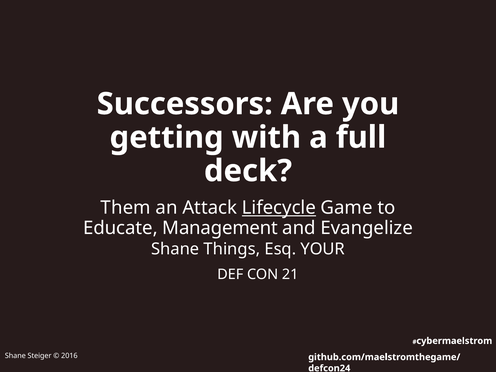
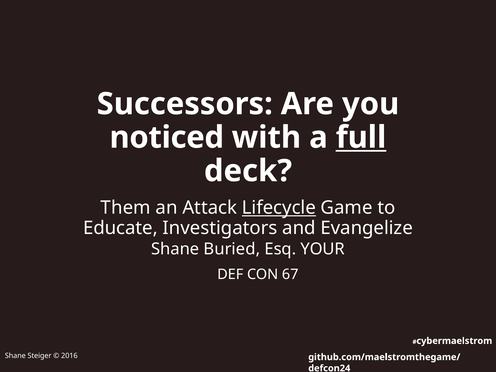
getting: getting -> noticed
full underline: none -> present
Management: Management -> Investigators
Things: Things -> Buried
21: 21 -> 67
